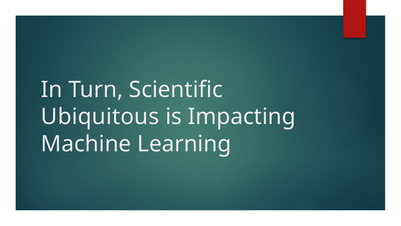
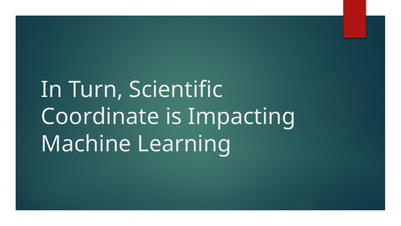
Ubiquitous: Ubiquitous -> Coordinate
